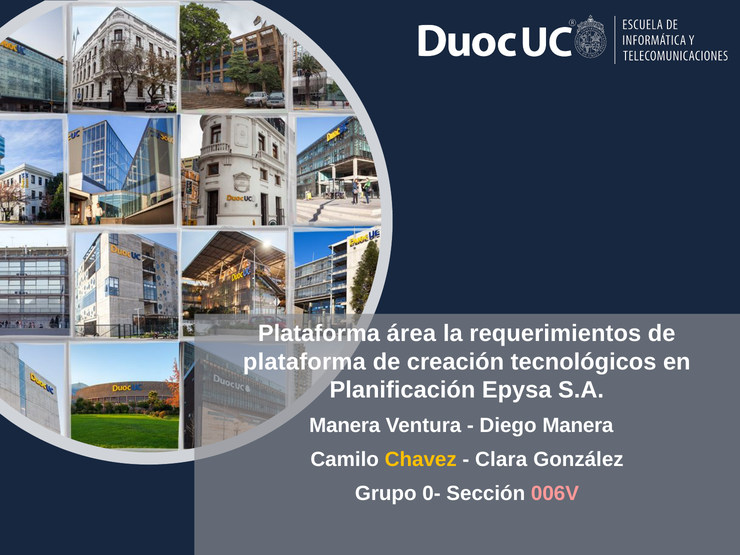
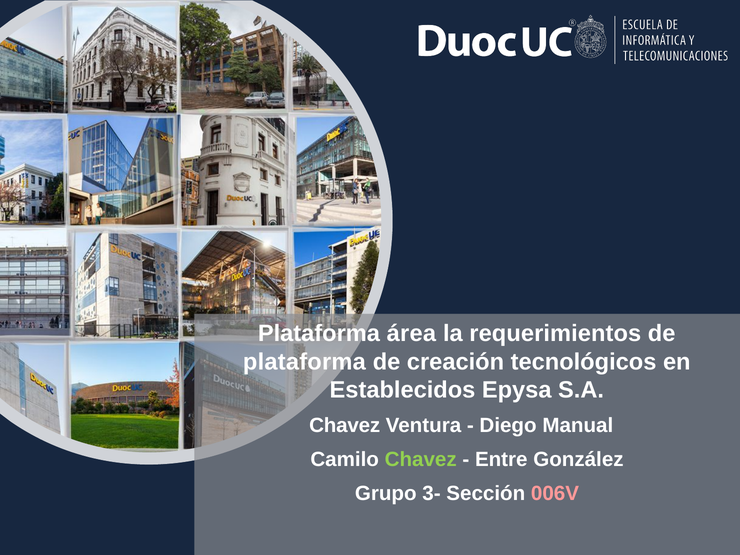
Planificación: Planificación -> Establecidos
Manera at (345, 426): Manera -> Chavez
Diego Manera: Manera -> Manual
Chavez at (421, 460) colour: yellow -> light green
Clara: Clara -> Entre
0-: 0- -> 3-
